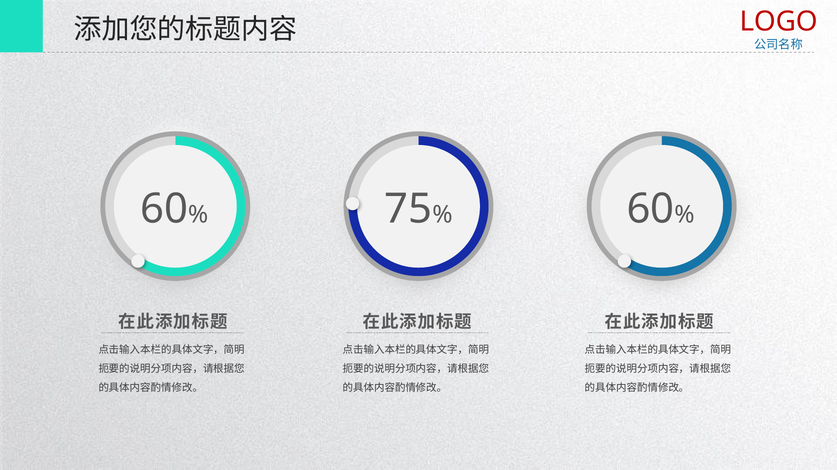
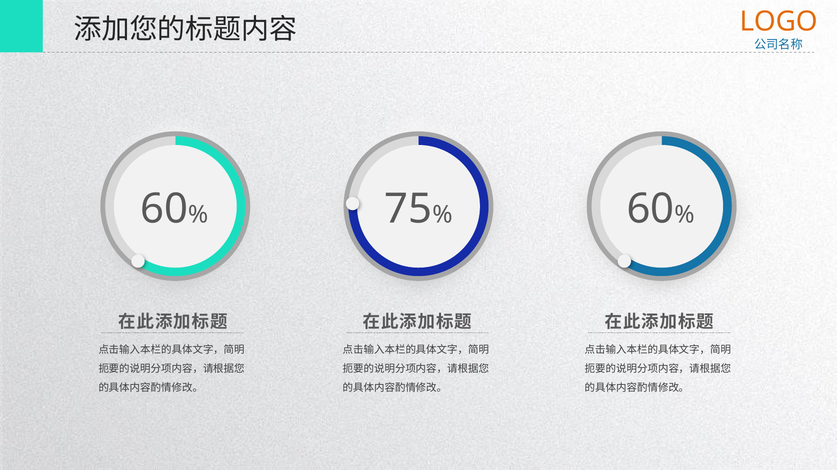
LOGO colour: red -> orange
